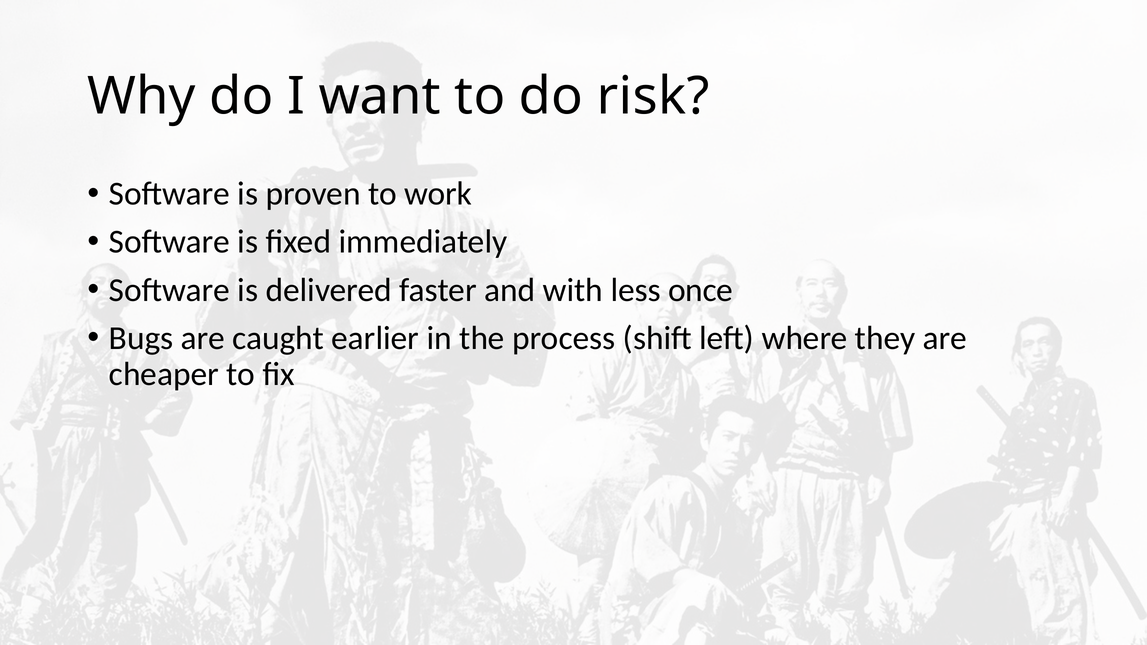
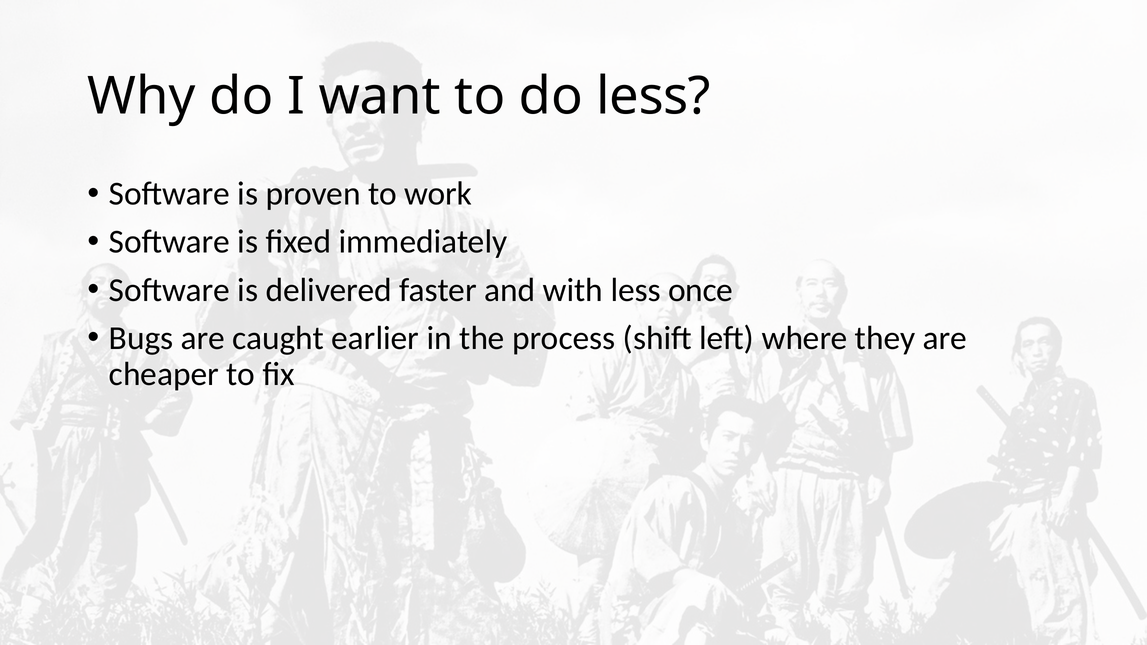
do risk: risk -> less
